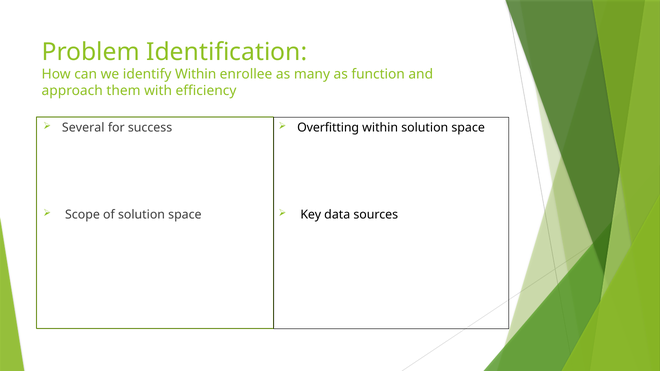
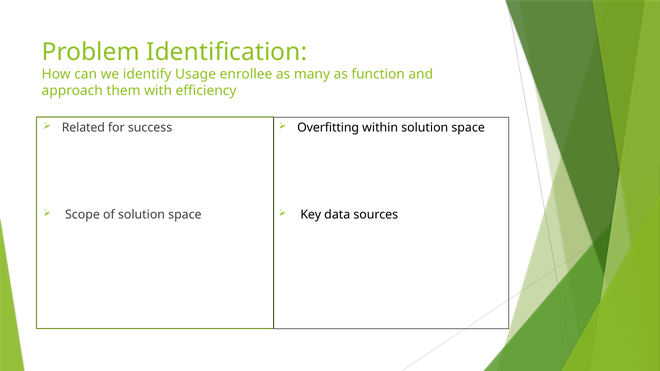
identify Within: Within -> Usage
Several: Several -> Related
